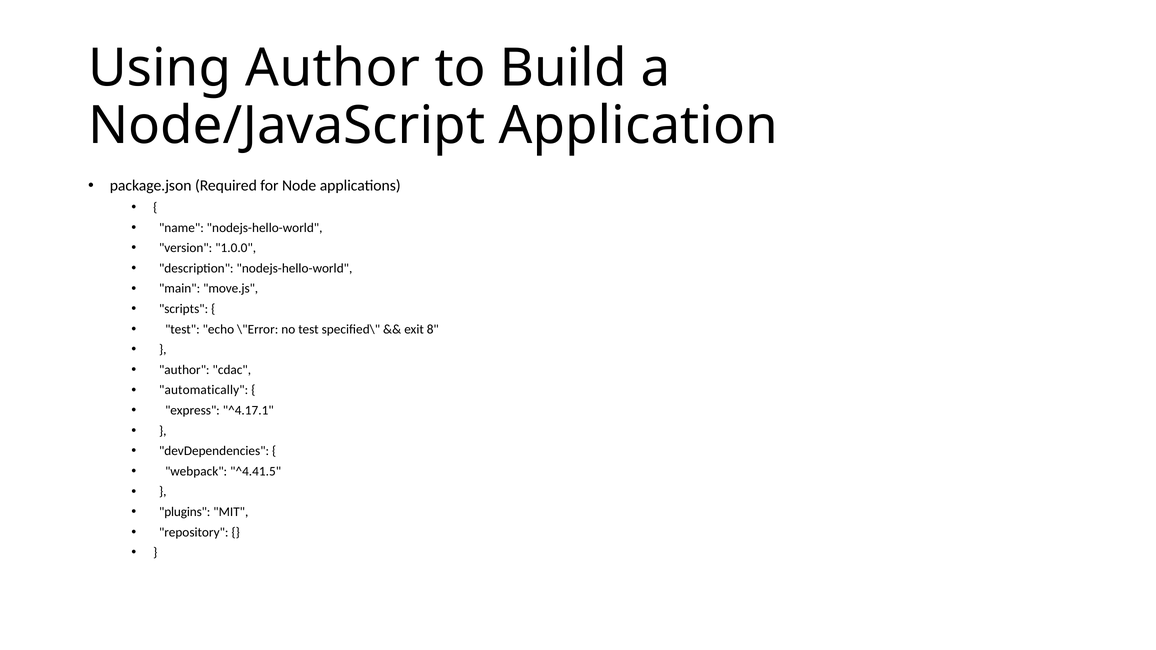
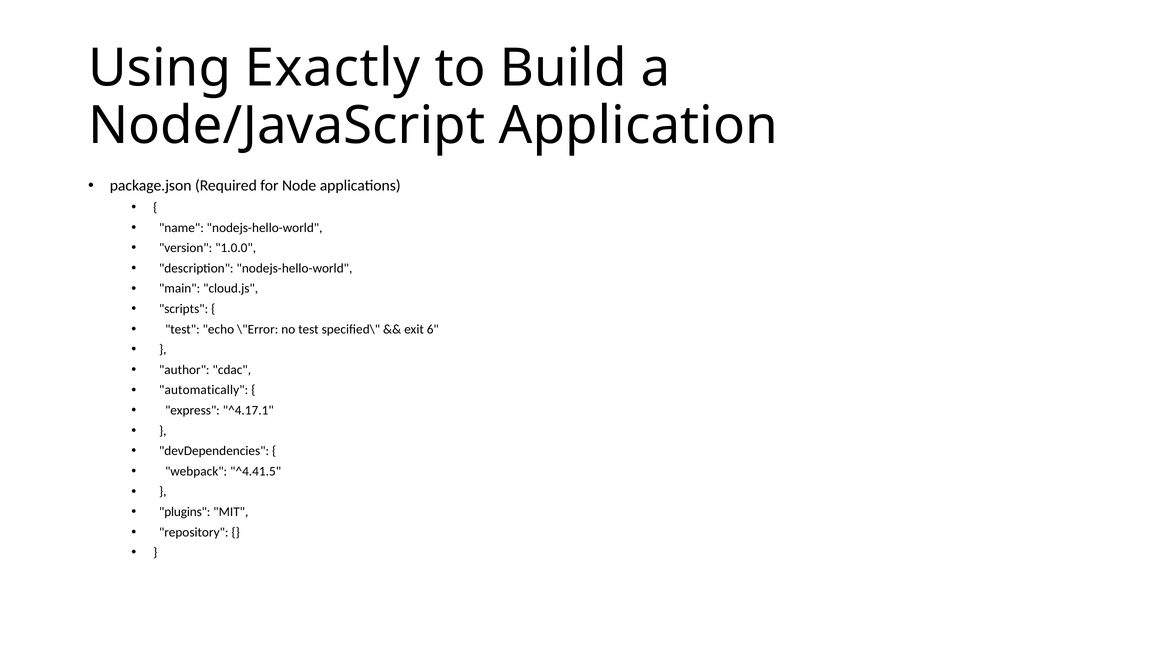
Using Author: Author -> Exactly
move.js: move.js -> cloud.js
8: 8 -> 6
